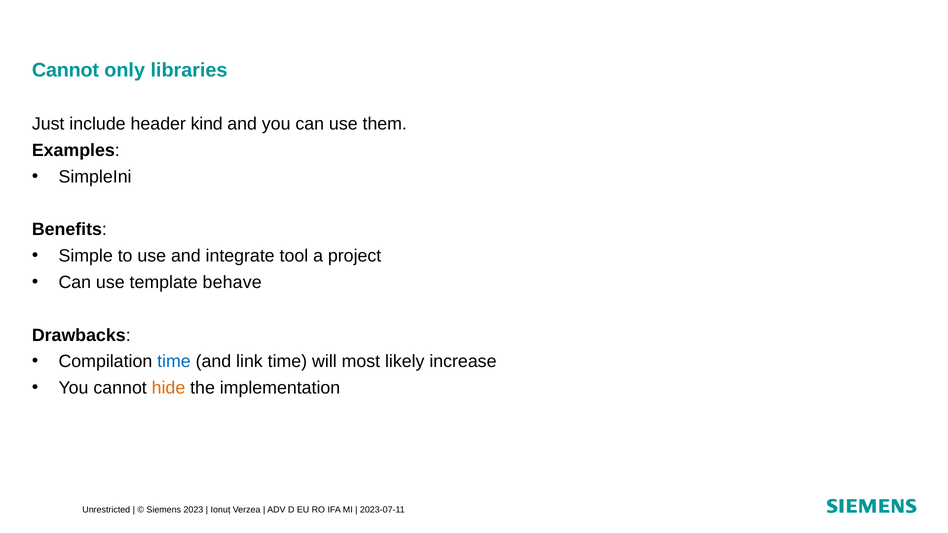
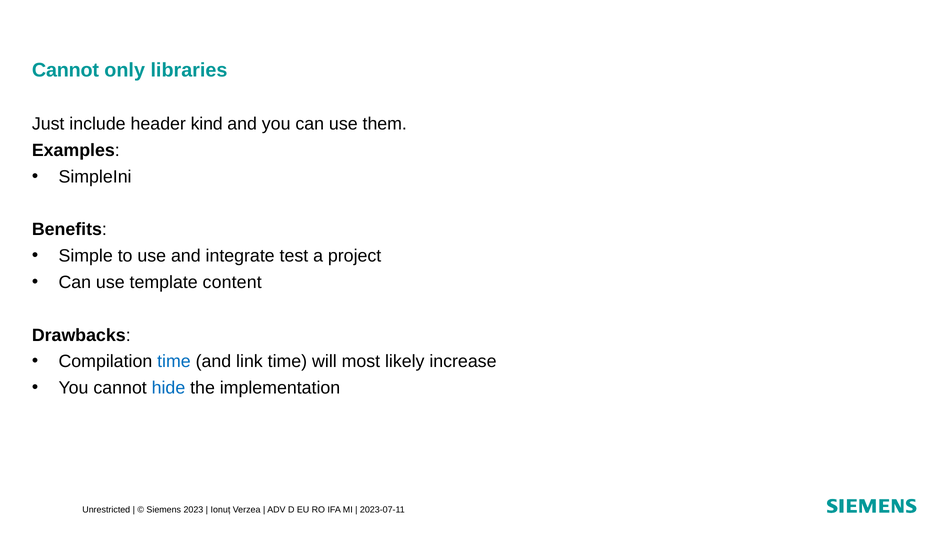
tool: tool -> test
behave: behave -> content
hide colour: orange -> blue
